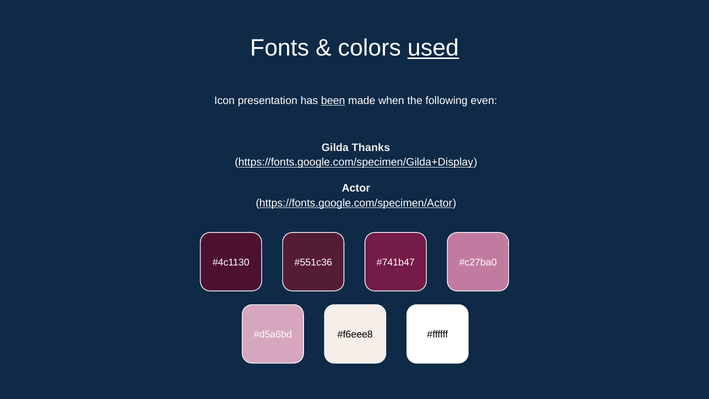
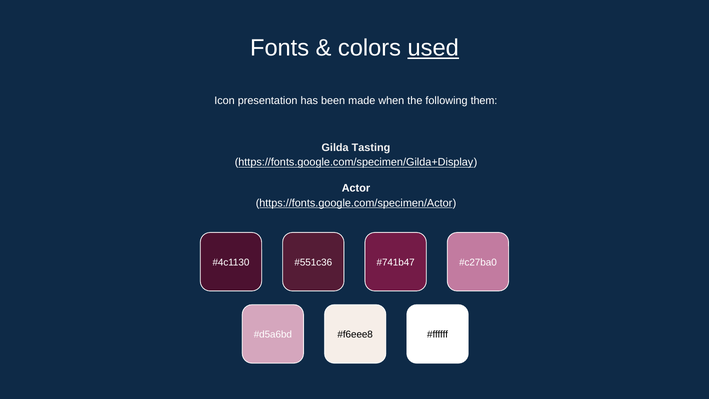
been underline: present -> none
even: even -> them
Thanks: Thanks -> Tasting
